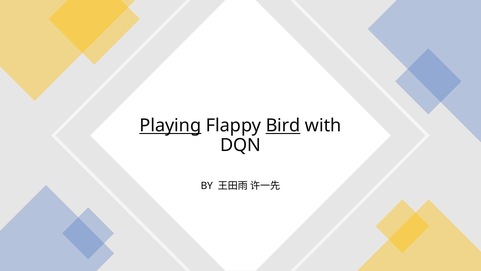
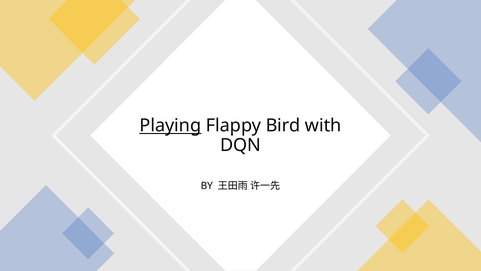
Bird underline: present -> none
